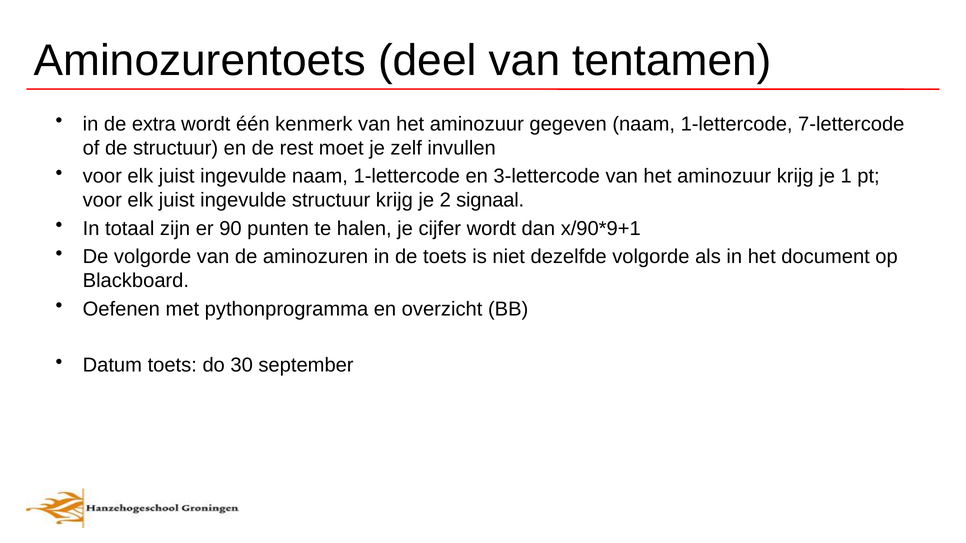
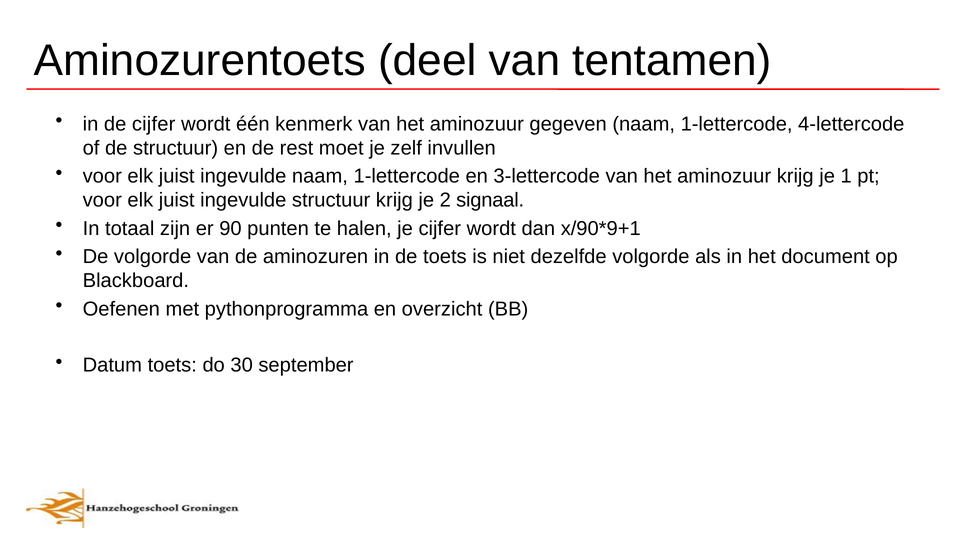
de extra: extra -> cijfer
7-lettercode: 7-lettercode -> 4-lettercode
